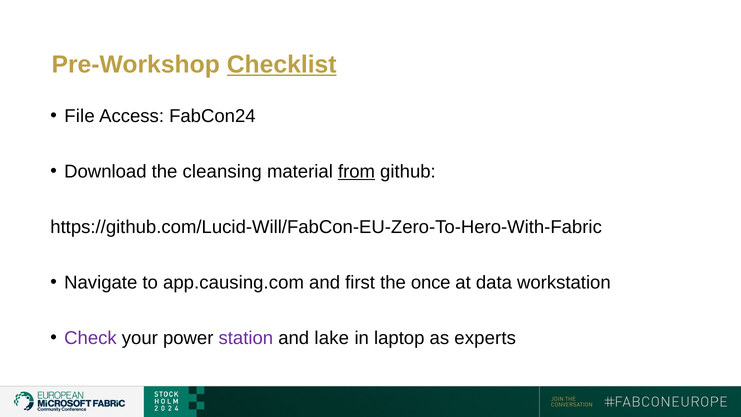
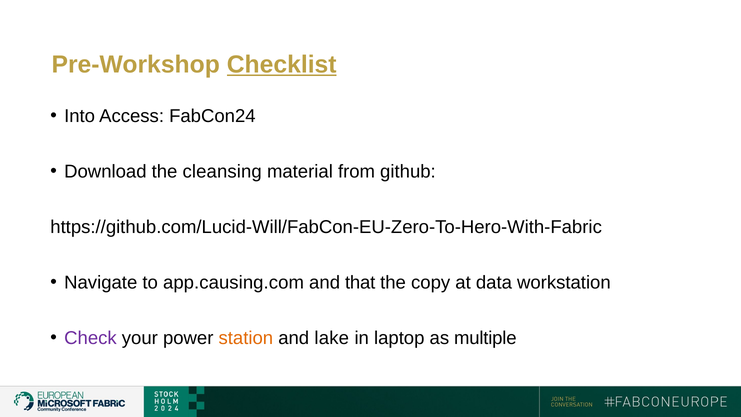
File: File -> Into
from underline: present -> none
first: first -> that
once: once -> copy
station colour: purple -> orange
experts: experts -> multiple
